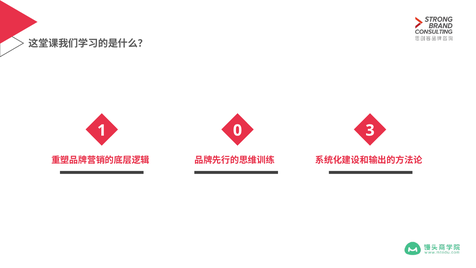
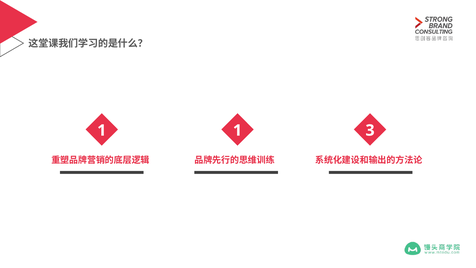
1 0: 0 -> 1
